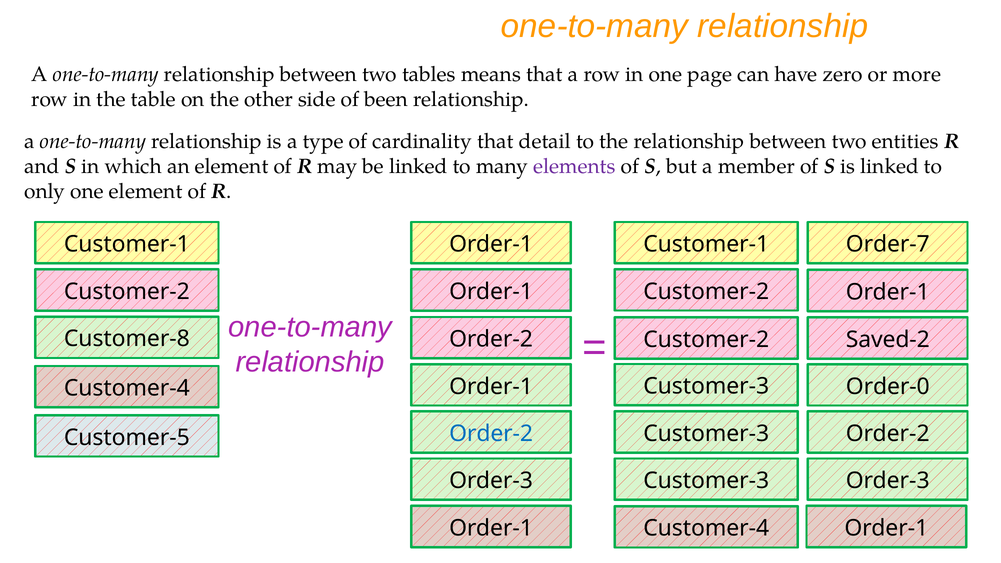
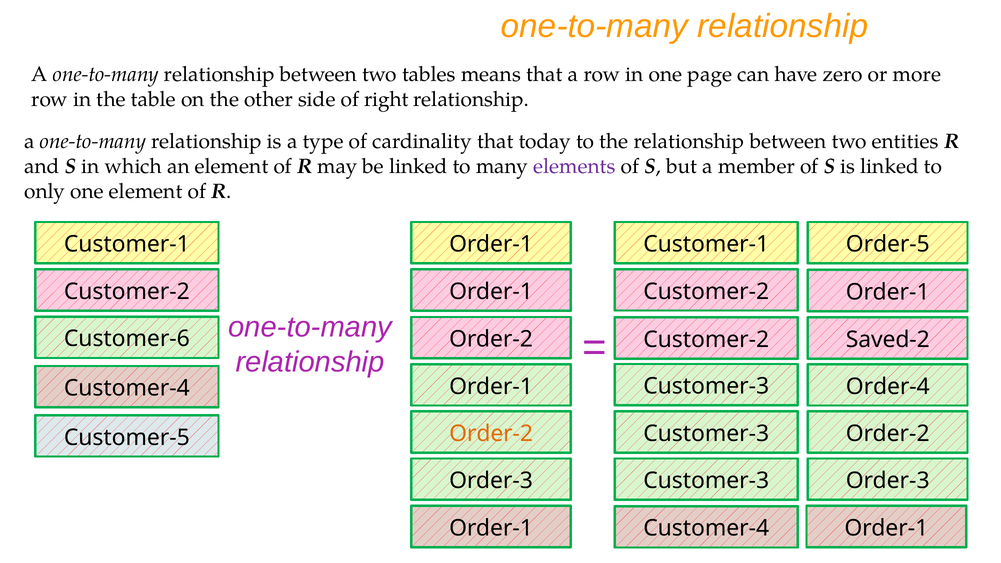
been: been -> right
detail: detail -> today
Order-7: Order-7 -> Order-5
Customer-8: Customer-8 -> Customer-6
Order-0: Order-0 -> Order-4
Order-2 at (491, 434) colour: blue -> orange
